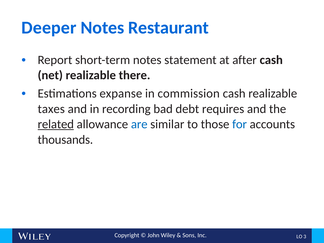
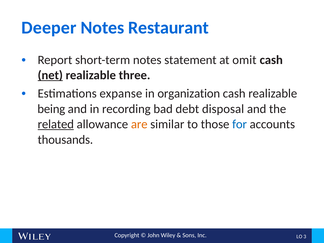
after: after -> omit
net underline: none -> present
there: there -> three
commission: commission -> organization
taxes: taxes -> being
requires: requires -> disposal
are colour: blue -> orange
